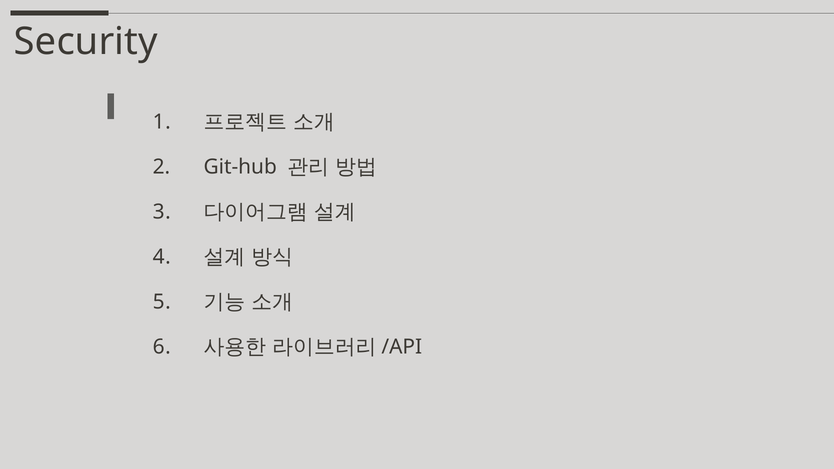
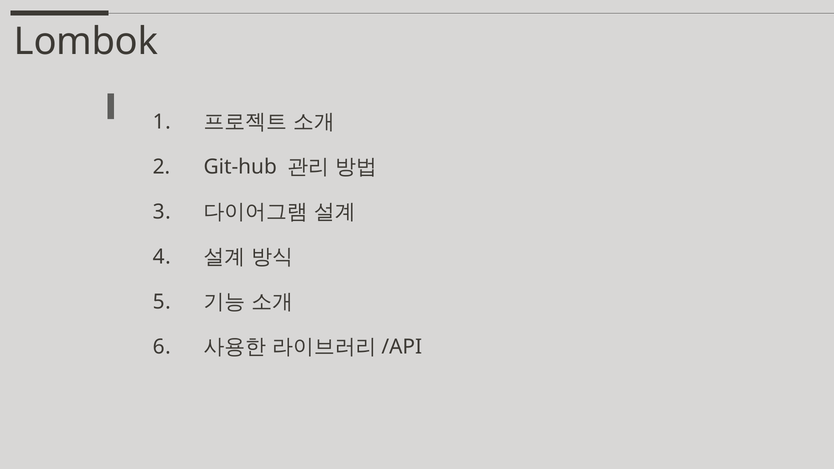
Security: Security -> Lombok
